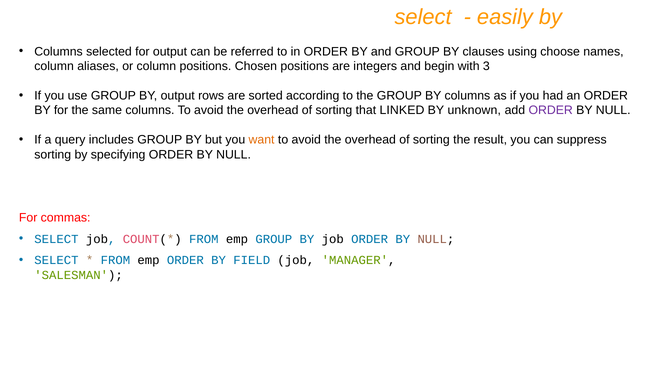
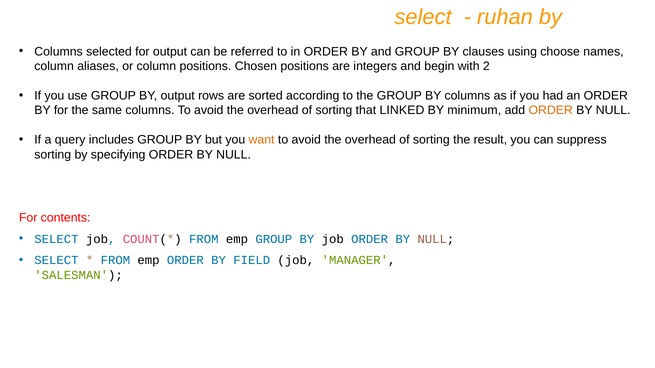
easily: easily -> ruhan
3: 3 -> 2
unknown: unknown -> minimum
ORDER at (551, 111) colour: purple -> orange
commas: commas -> contents
